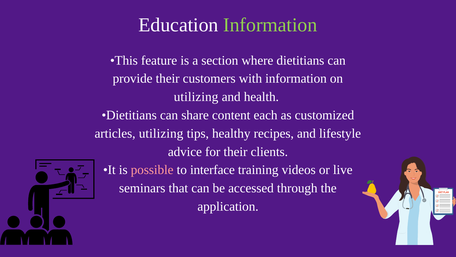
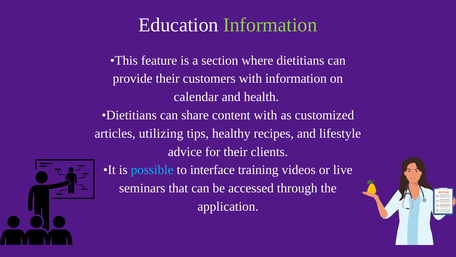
utilizing at (196, 97): utilizing -> calendar
content each: each -> with
possible colour: pink -> light blue
